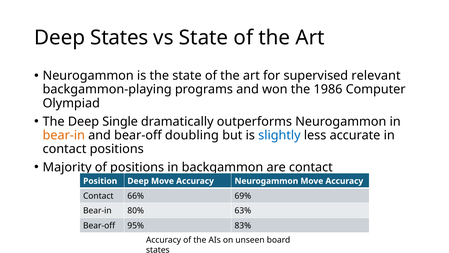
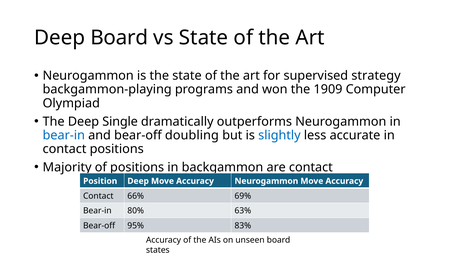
Deep States: States -> Board
relevant: relevant -> strategy
1986: 1986 -> 1909
bear-in at (64, 135) colour: orange -> blue
